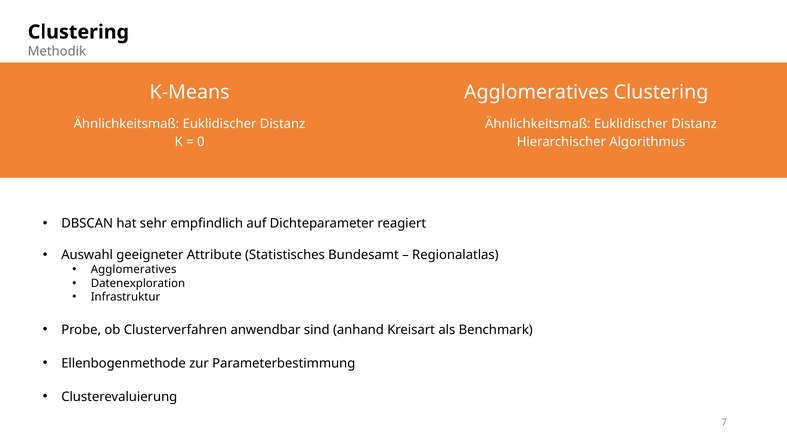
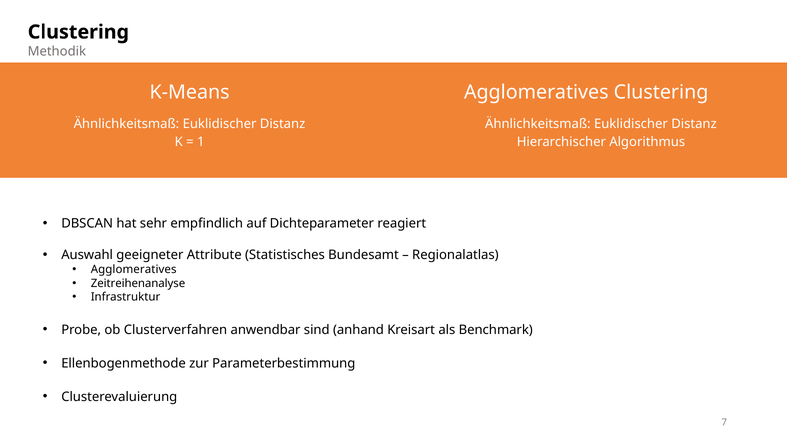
0: 0 -> 1
Datenexploration: Datenexploration -> Zeitreihenanalyse
